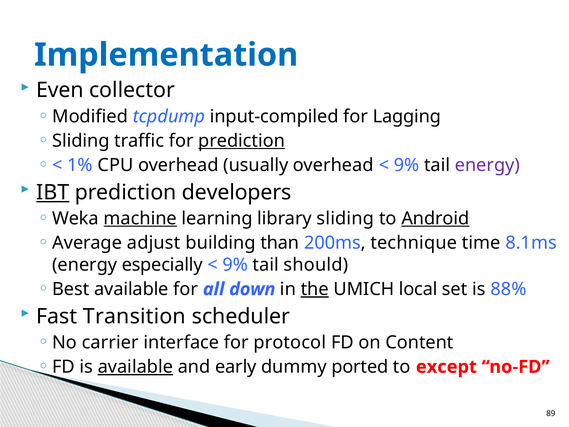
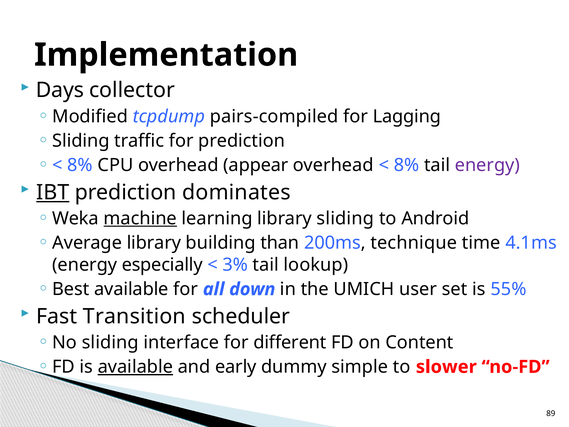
Implementation colour: blue -> black
Even: Even -> Days
input-compiled: input-compiled -> pairs-compiled
prediction at (242, 141) underline: present -> none
1% at (80, 165): 1% -> 8%
usually: usually -> appear
9% at (406, 165): 9% -> 8%
developers: developers -> dominates
Android underline: present -> none
Average adjust: adjust -> library
8.1ms: 8.1ms -> 4.1ms
9% at (235, 265): 9% -> 3%
should: should -> lookup
the underline: present -> none
local: local -> user
88%: 88% -> 55%
No carrier: carrier -> sliding
protocol: protocol -> different
ported: ported -> simple
except: except -> slower
